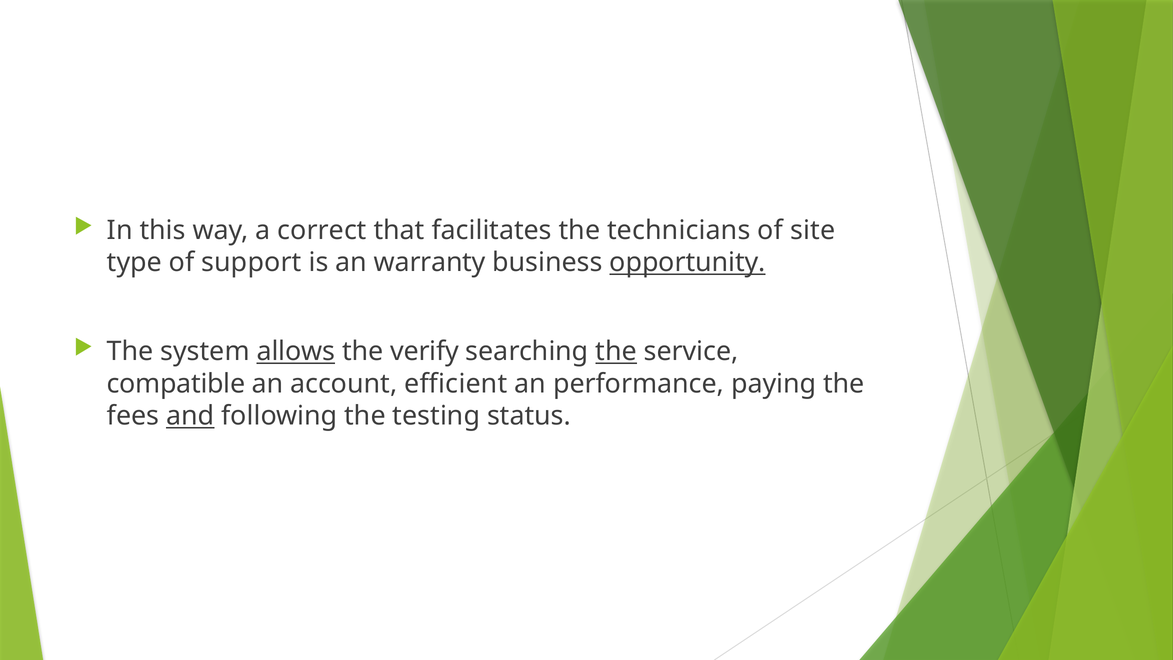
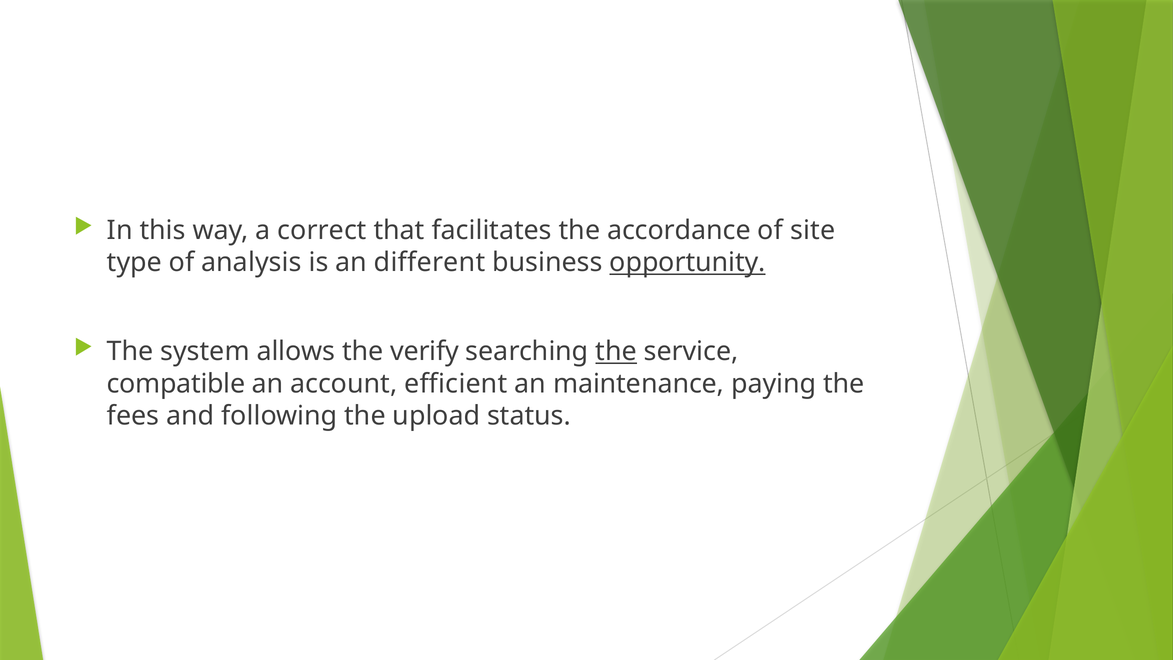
technicians: technicians -> accordance
support: support -> analysis
warranty: warranty -> different
allows underline: present -> none
performance: performance -> maintenance
and underline: present -> none
testing: testing -> upload
